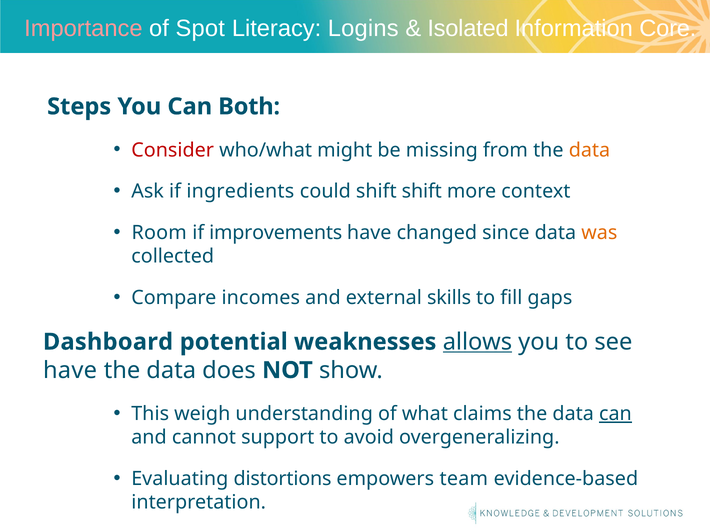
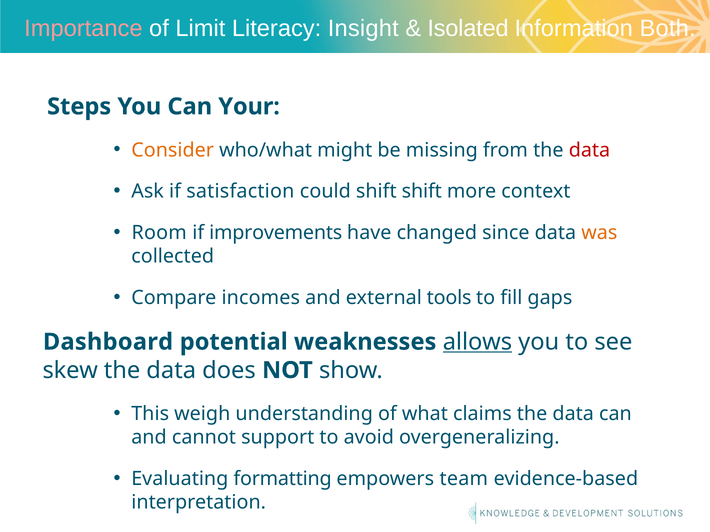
Spot: Spot -> Limit
Logins: Logins -> Insight
Core: Core -> Both
Both: Both -> Your
Consider colour: red -> orange
data at (589, 150) colour: orange -> red
ingredients: ingredients -> satisfaction
skills: skills -> tools
have at (70, 371): have -> skew
can at (615, 414) underline: present -> none
distortions: distortions -> formatting
